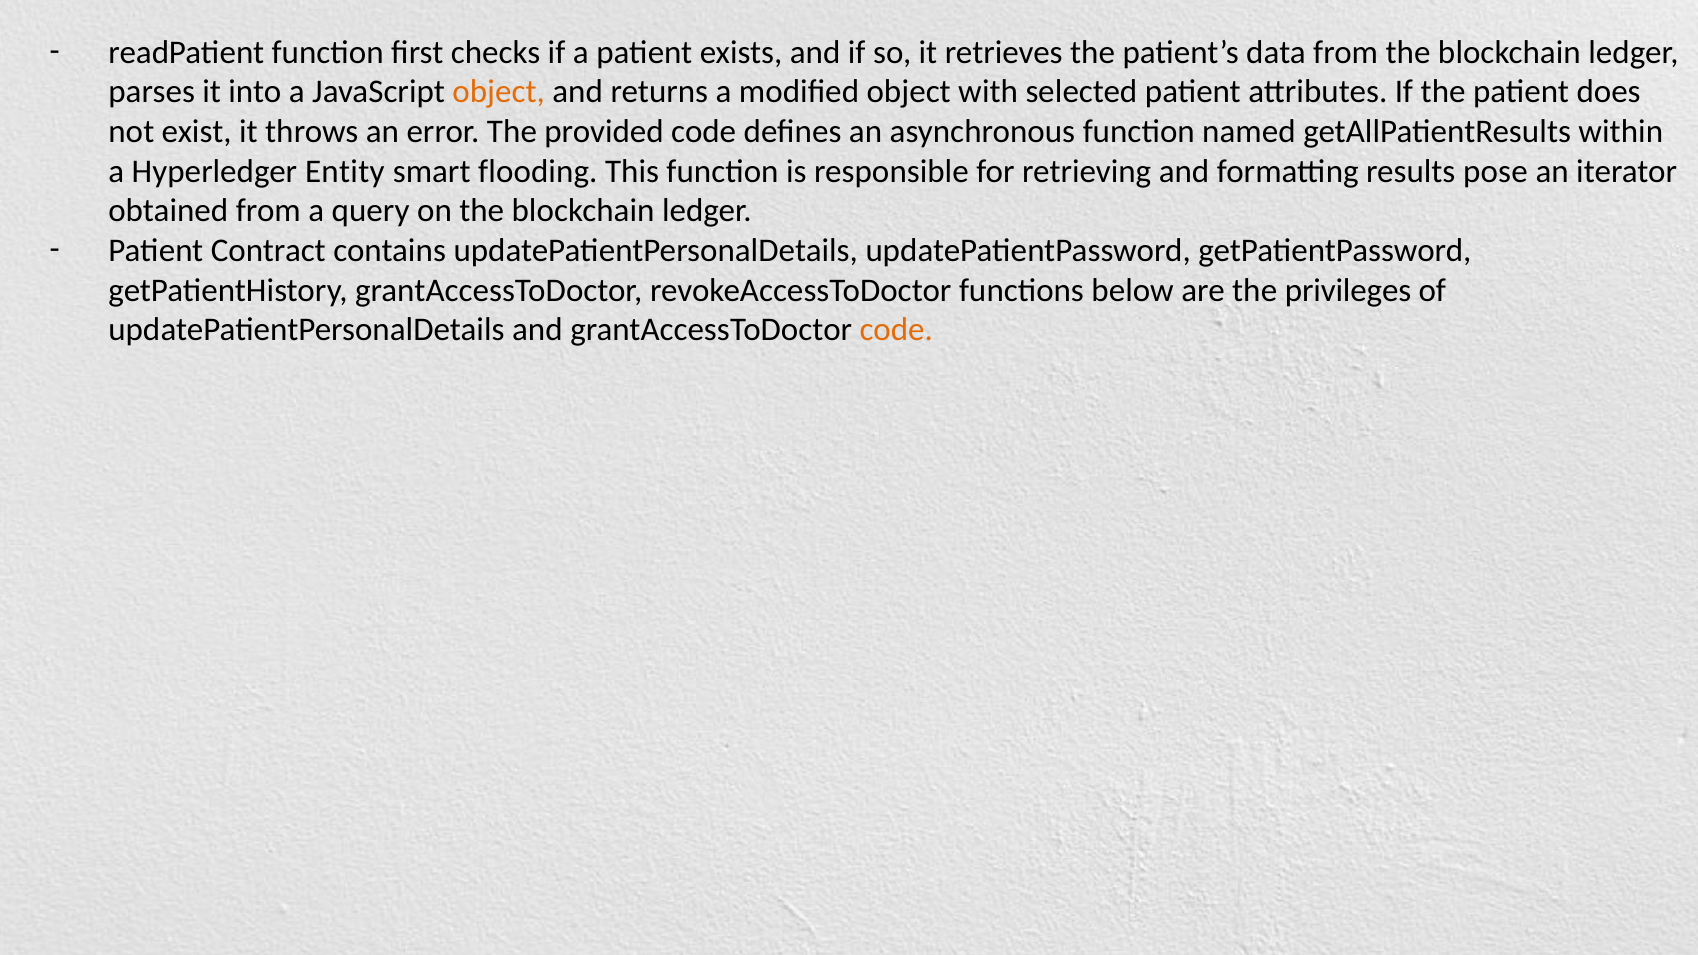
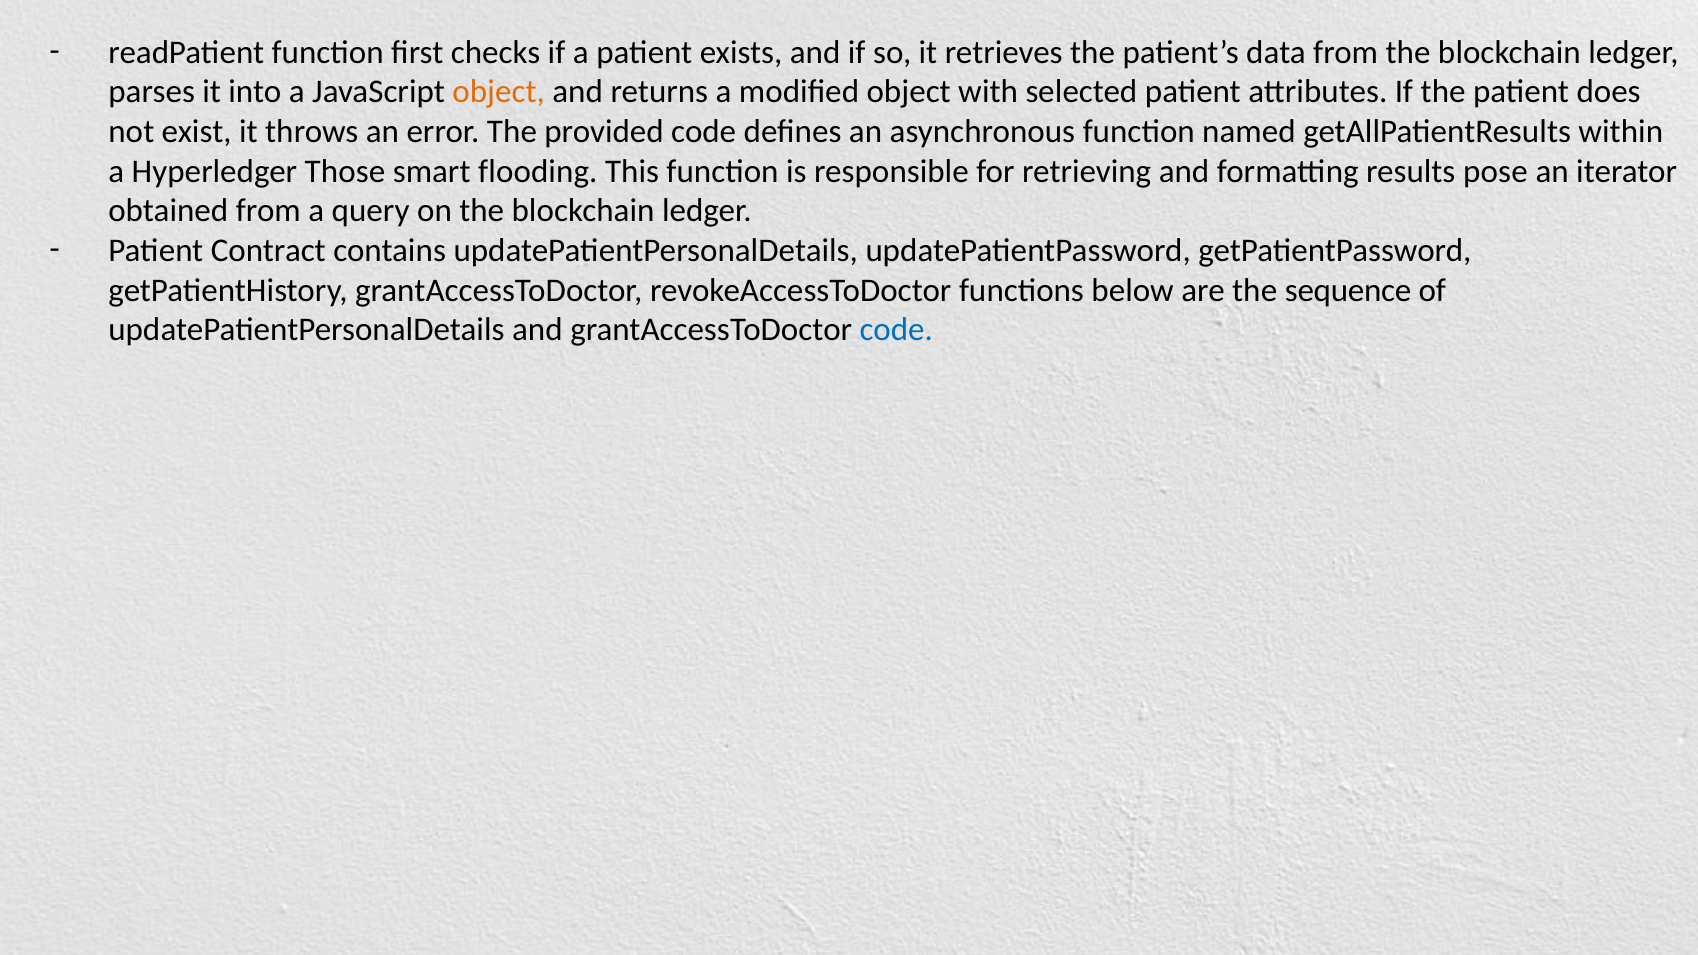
Entity: Entity -> Those
privileges: privileges -> sequence
code at (896, 330) colour: orange -> blue
